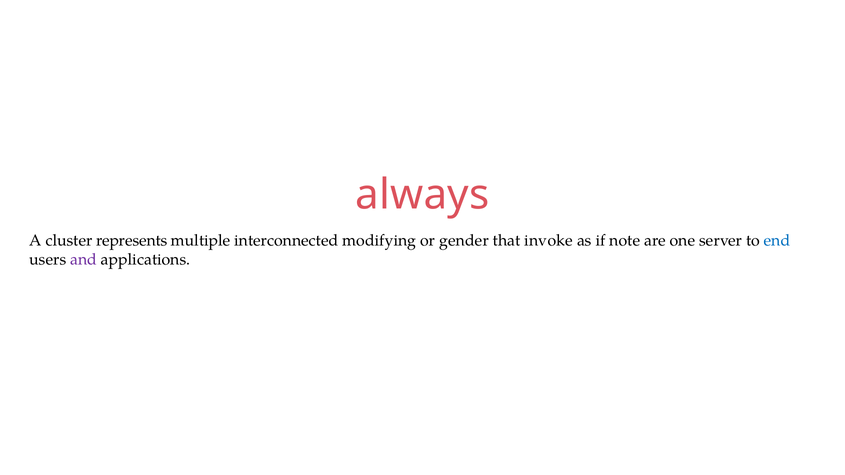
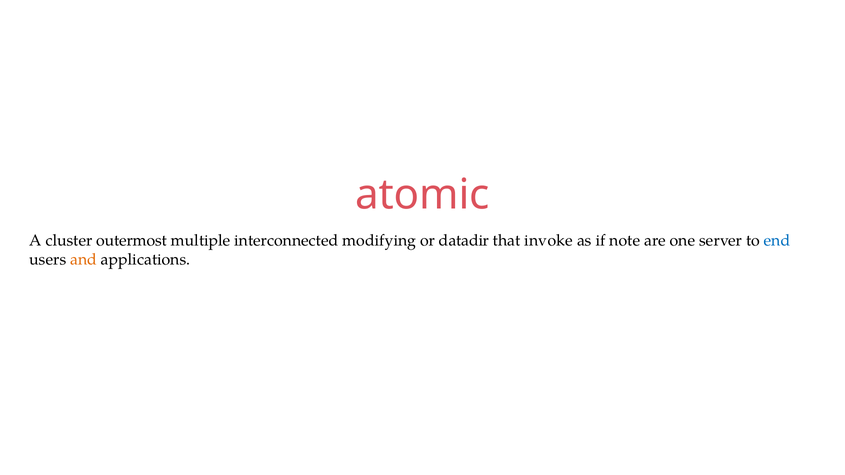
always: always -> atomic
represents: represents -> outermost
gender: gender -> datadir
and colour: purple -> orange
